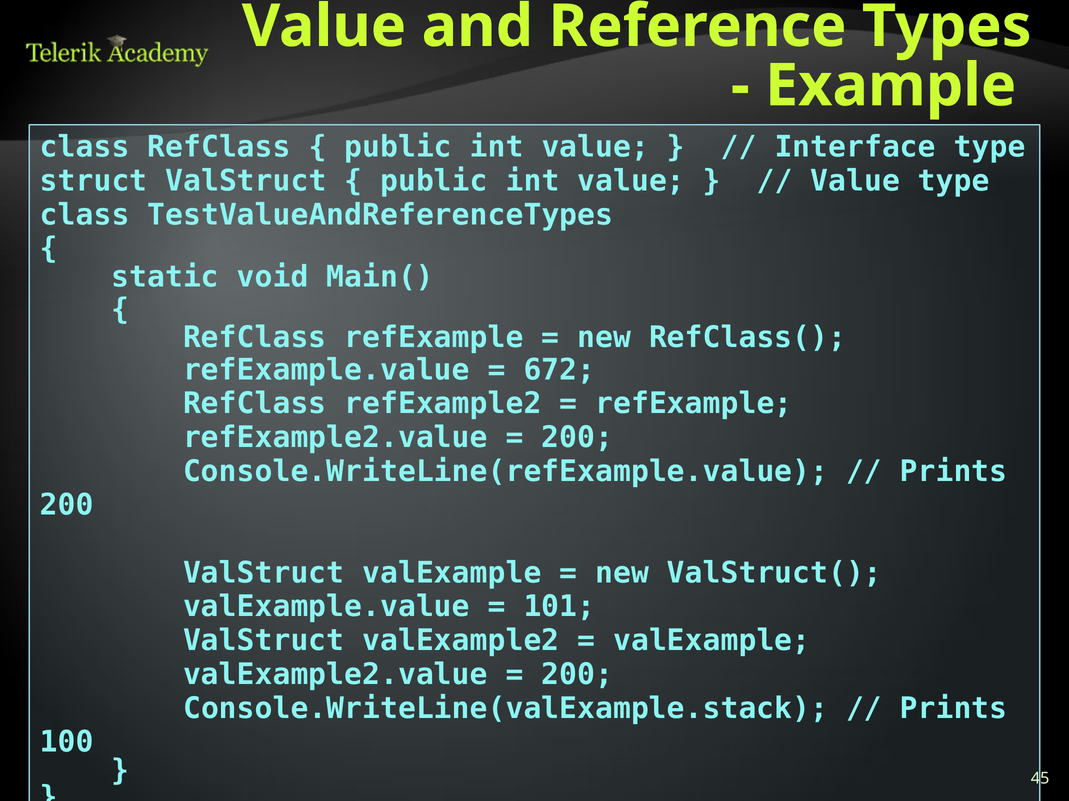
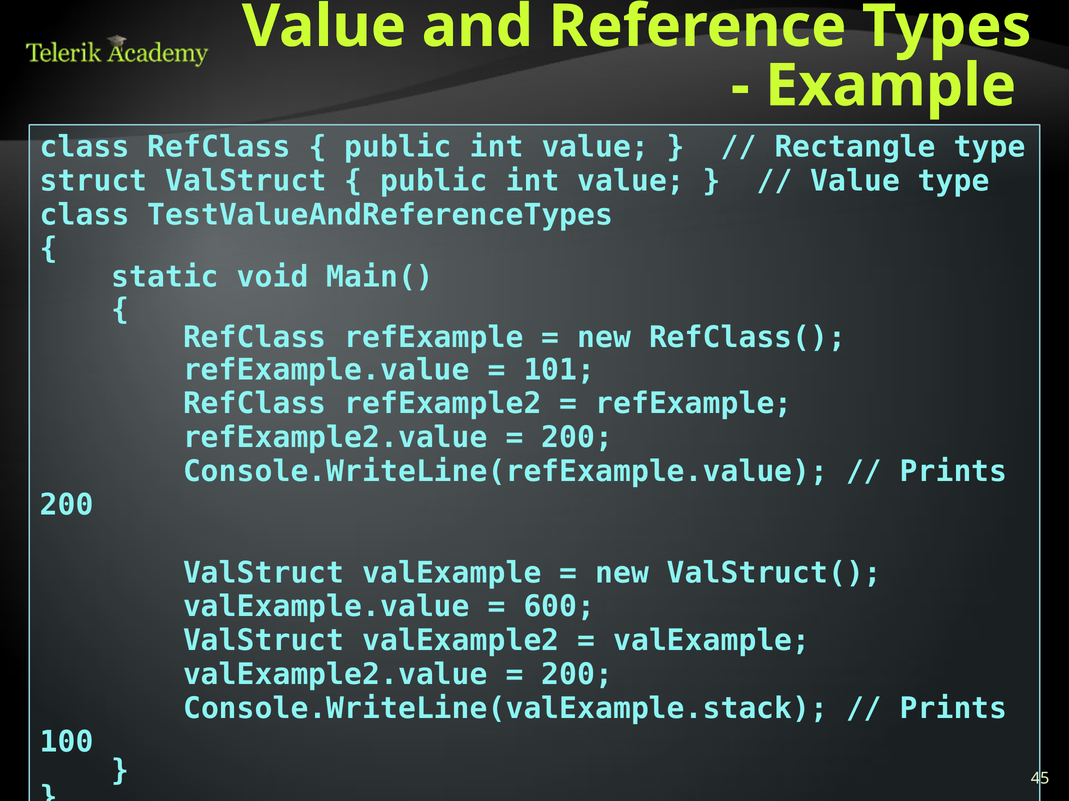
Interface: Interface -> Rectangle
672: 672 -> 101
101: 101 -> 600
